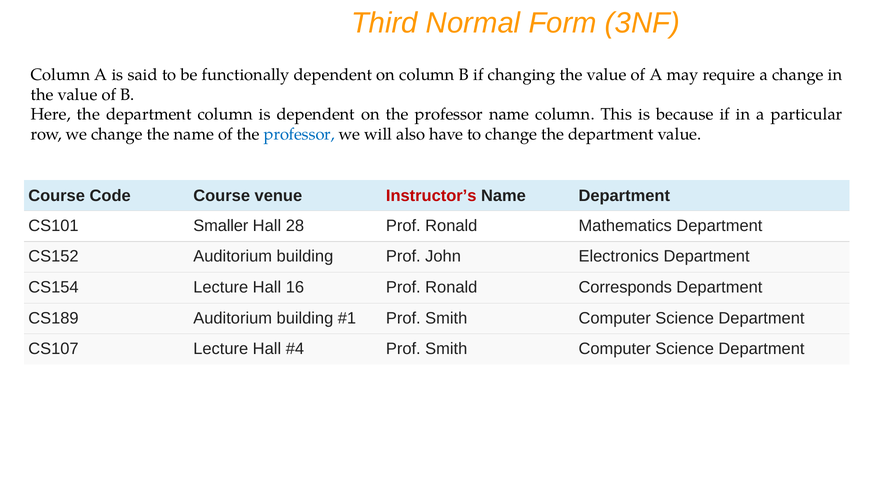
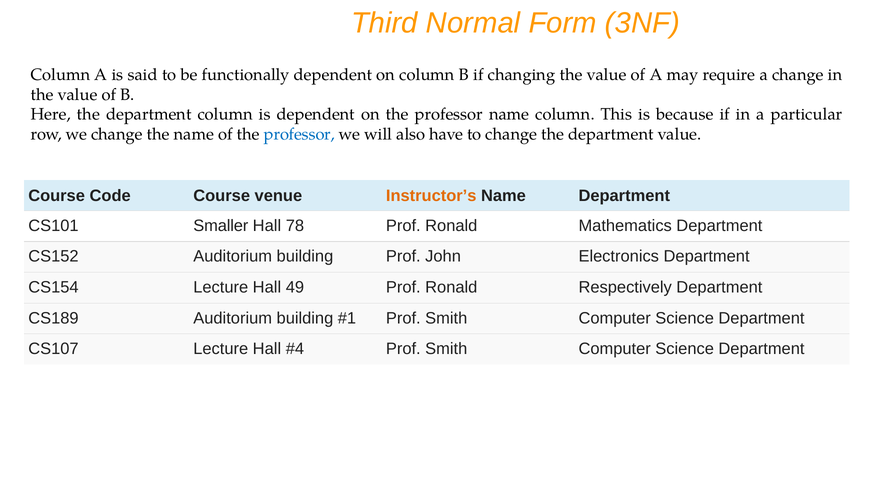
Instructor’s colour: red -> orange
28: 28 -> 78
16: 16 -> 49
Corresponds: Corresponds -> Respectively
